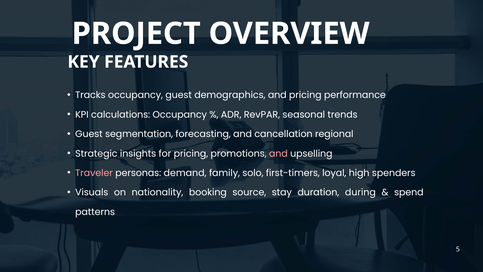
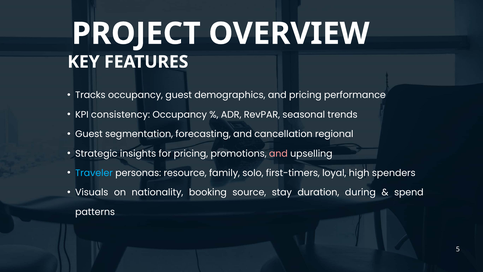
calculations: calculations -> consistency
Traveler colour: pink -> light blue
demand: demand -> resource
